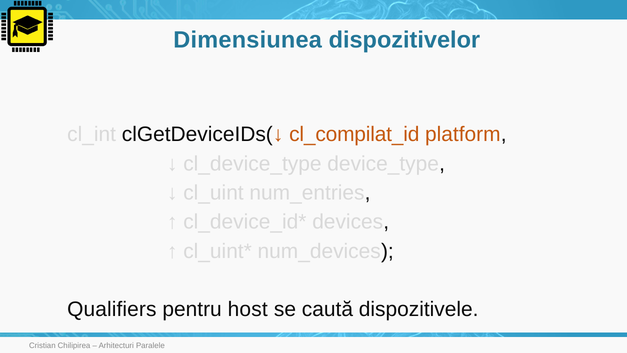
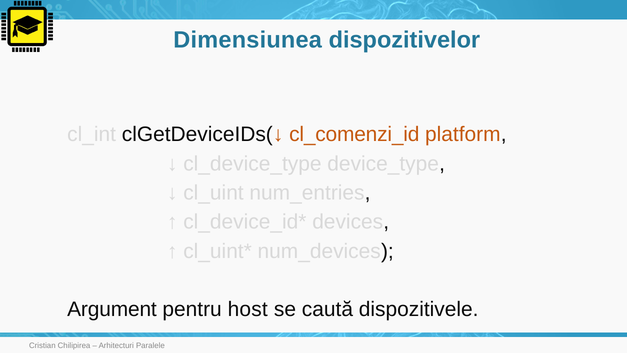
cl_compilat_id: cl_compilat_id -> cl_comenzi_id
Qualifiers: Qualifiers -> Argument
